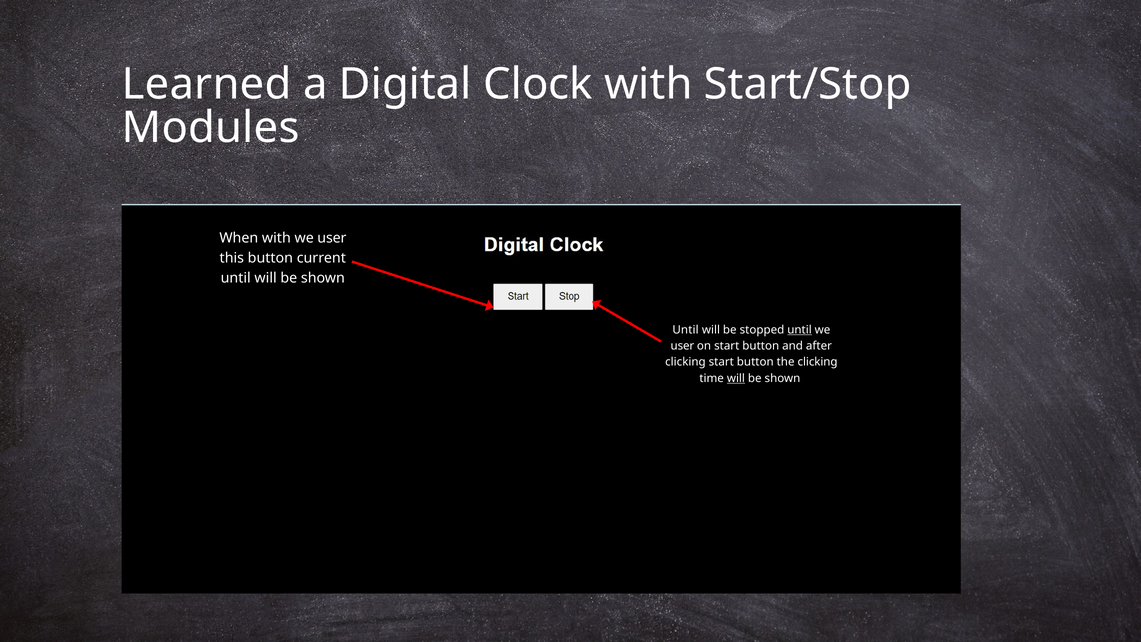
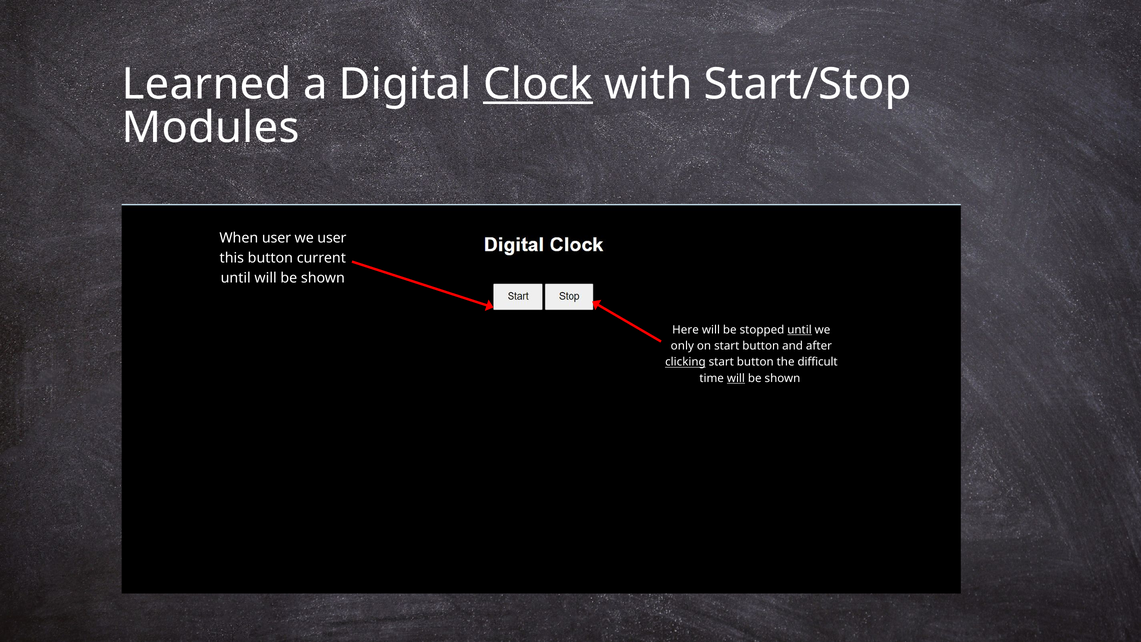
Clock underline: none -> present
When with: with -> user
Until at (686, 330): Until -> Here
user at (682, 346): user -> only
clicking at (685, 362) underline: none -> present
the clicking: clicking -> difficult
